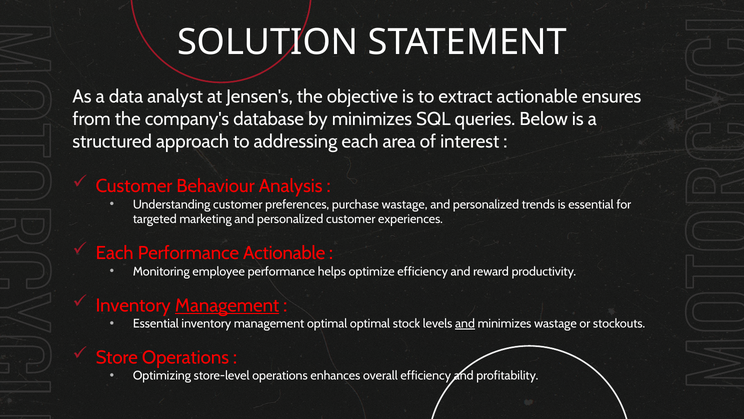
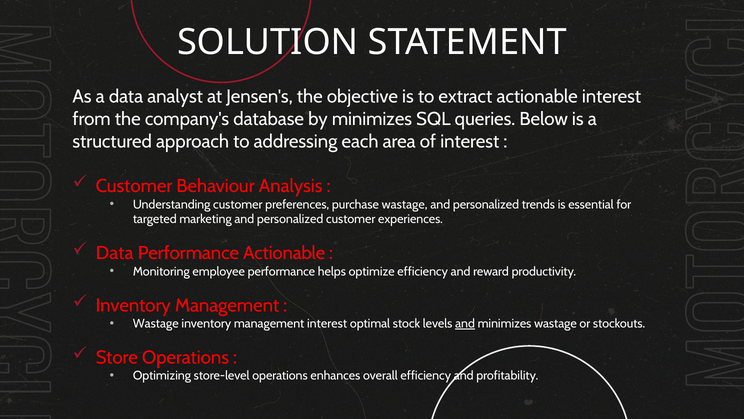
actionable ensures: ensures -> interest
Each at (115, 253): Each -> Data
Management at (227, 305) underline: present -> none
Essential at (156, 323): Essential -> Wastage
management optimal: optimal -> interest
